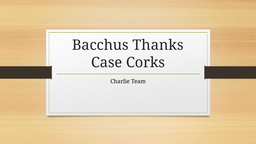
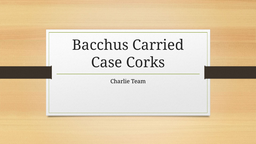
Thanks: Thanks -> Carried
